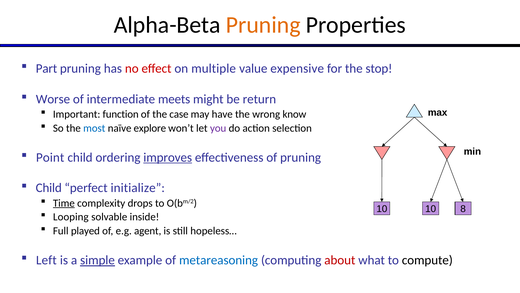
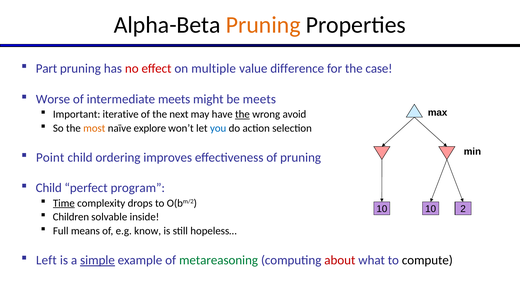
expensive: expensive -> difference
stop: stop -> case
be return: return -> meets
function: function -> iterative
case: case -> next
the at (242, 114) underline: none -> present
know: know -> avoid
most colour: blue -> orange
you colour: purple -> blue
improves underline: present -> none
initialize: initialize -> program
8: 8 -> 2
Looping: Looping -> Children
played: played -> means
agent: agent -> know
metareasoning colour: blue -> green
